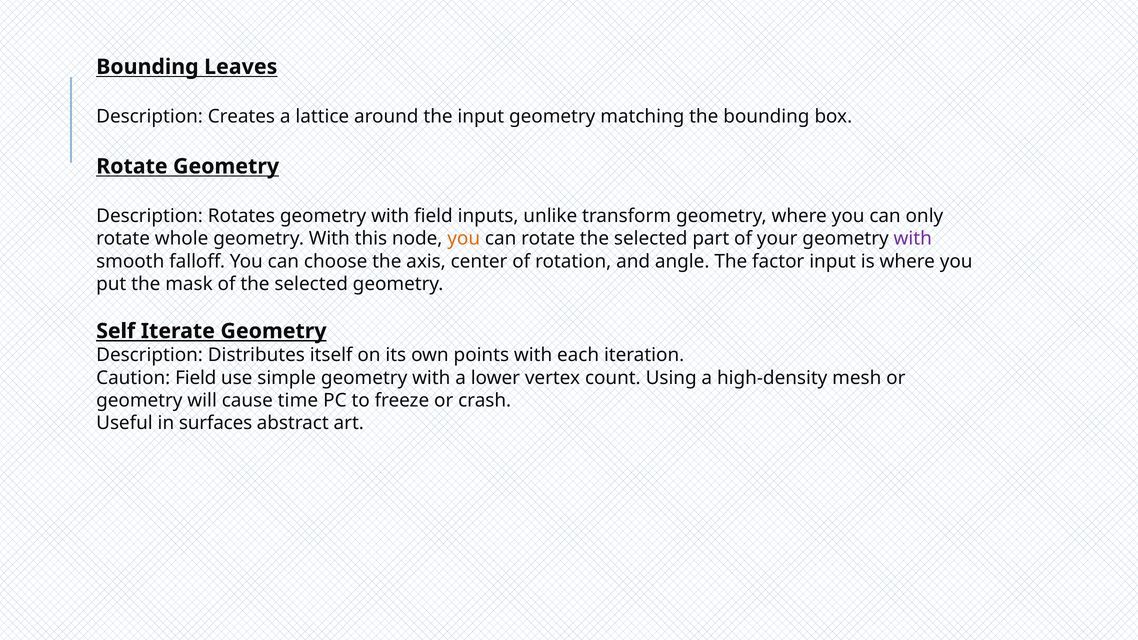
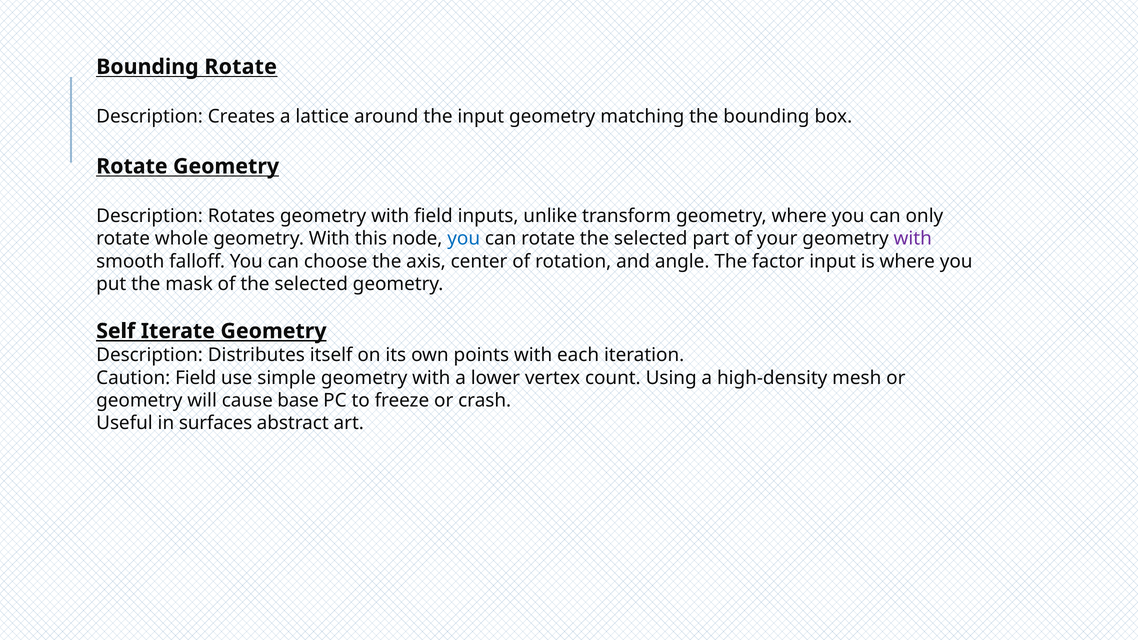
Bounding Leaves: Leaves -> Rotate
you at (464, 239) colour: orange -> blue
time: time -> base
